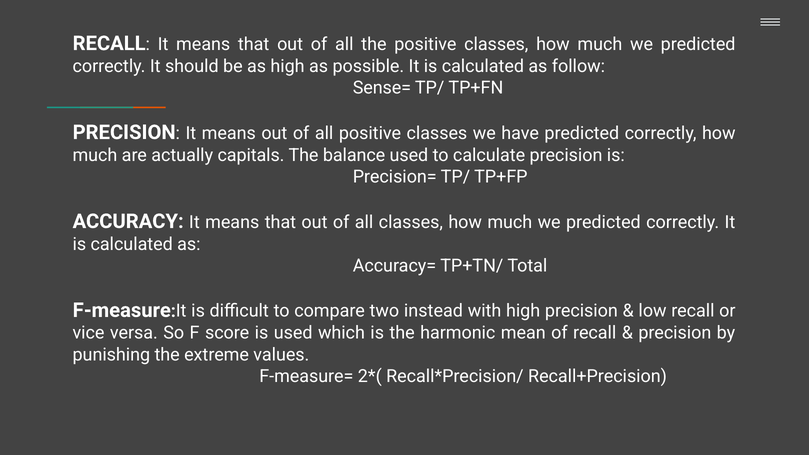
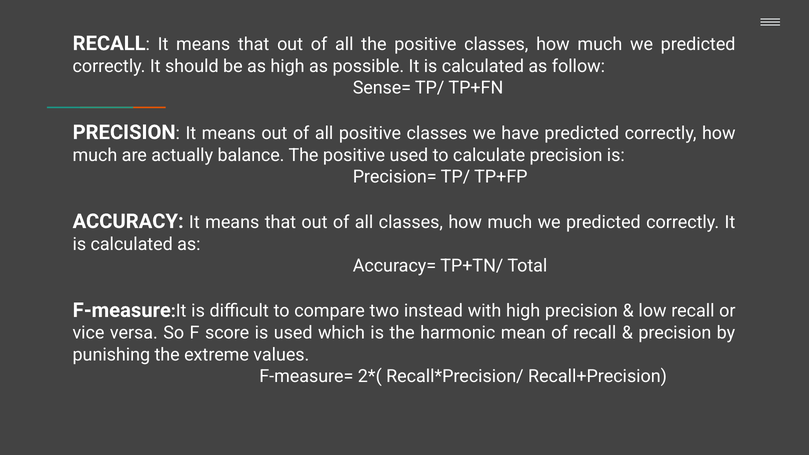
capitals: capitals -> balance
balance at (354, 155): balance -> positive
